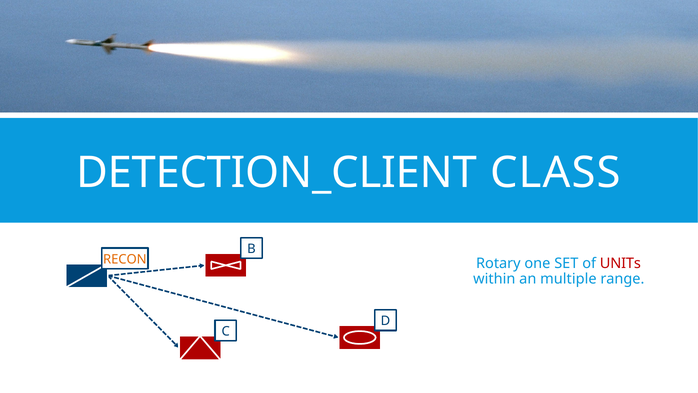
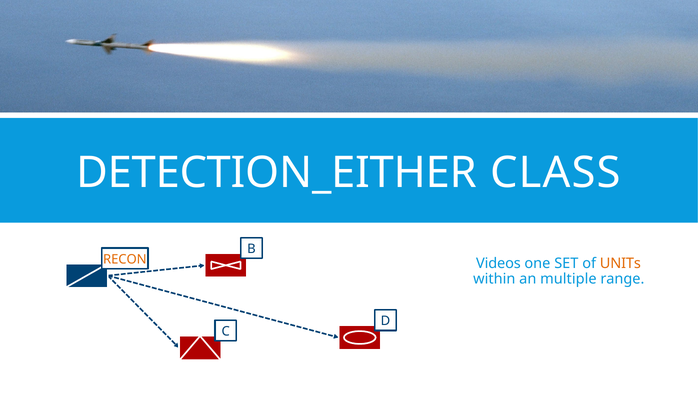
DETECTION_CLIENT: DETECTION_CLIENT -> DETECTION_EITHER
Rotary: Rotary -> Videos
UNITs colour: red -> orange
